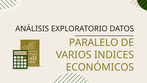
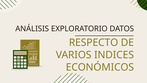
PARALELO: PARALELO -> RESPECTO
